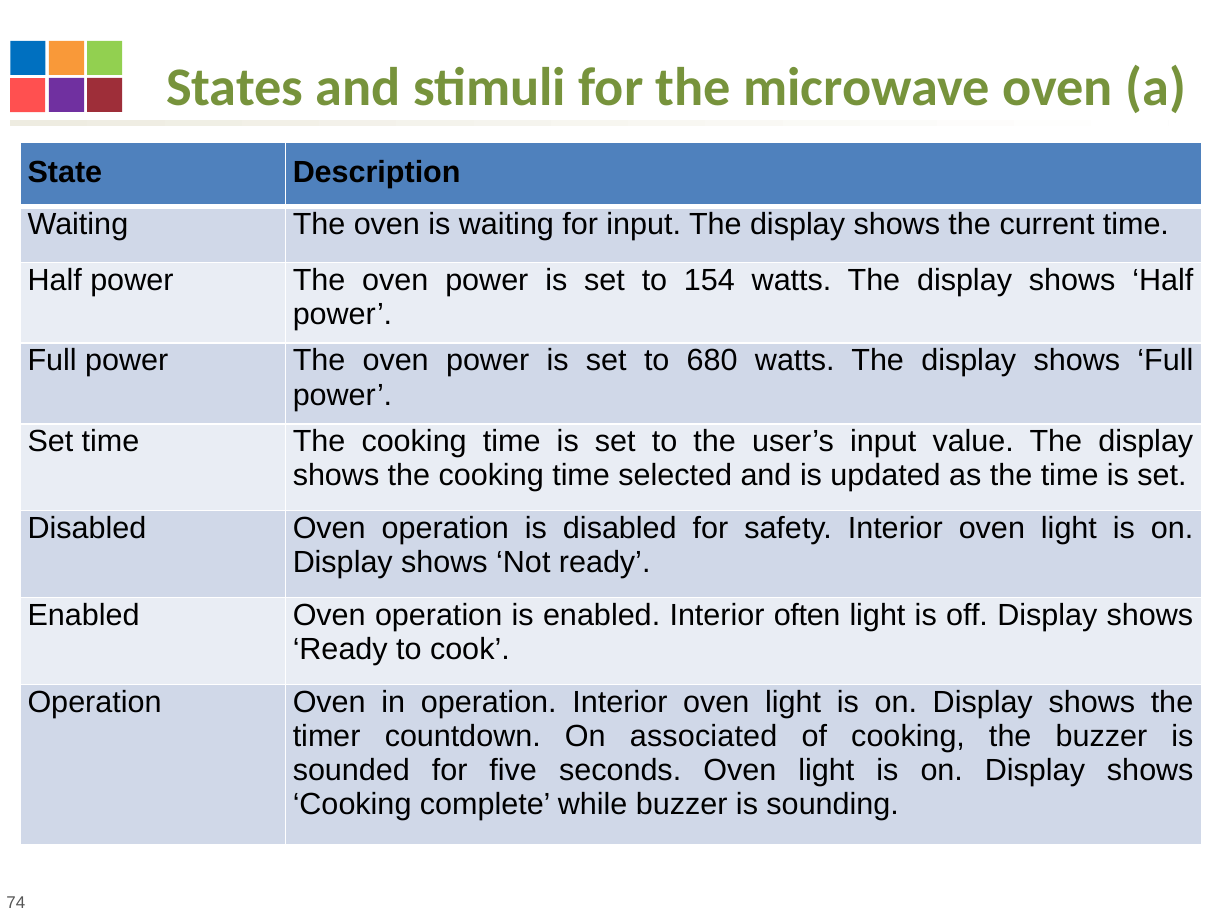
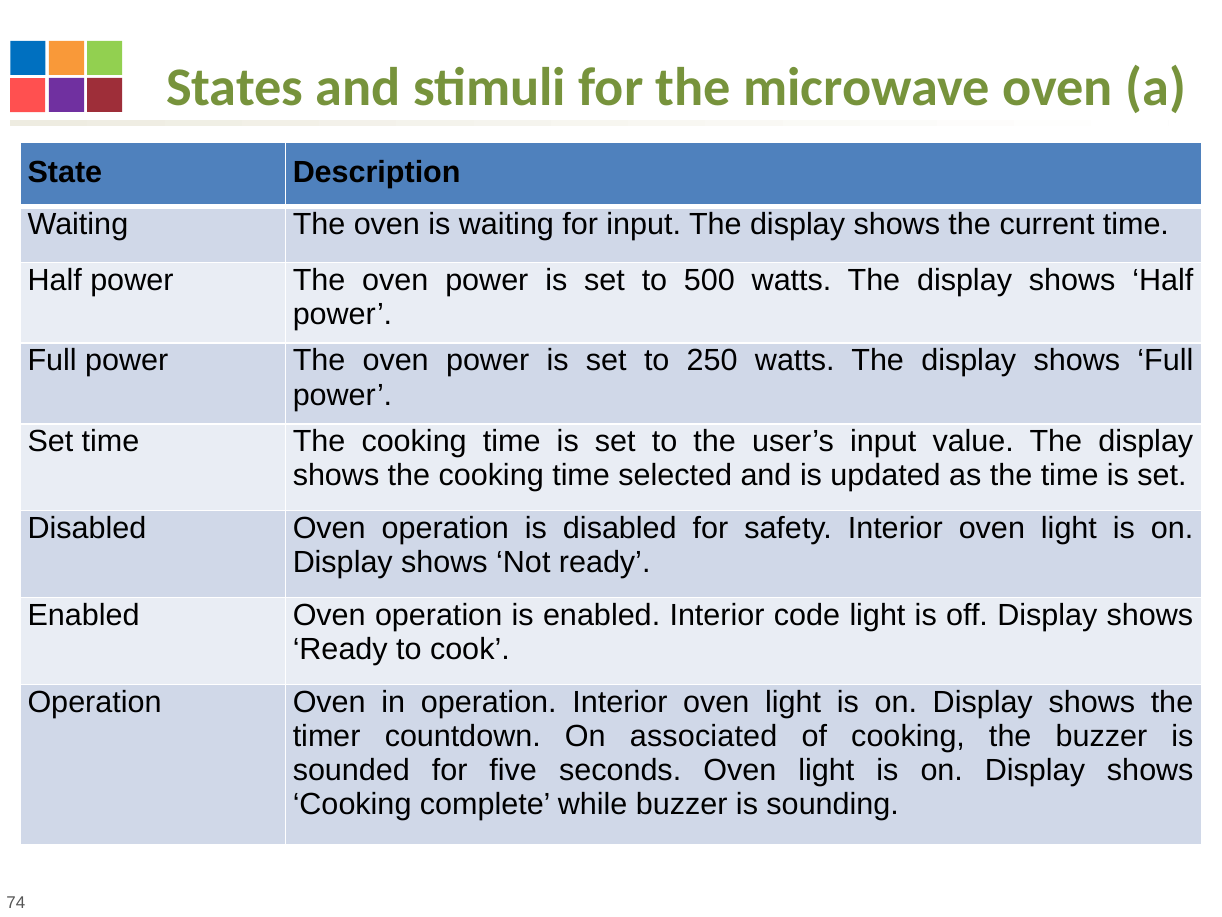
154: 154 -> 500
680: 680 -> 250
often: often -> code
